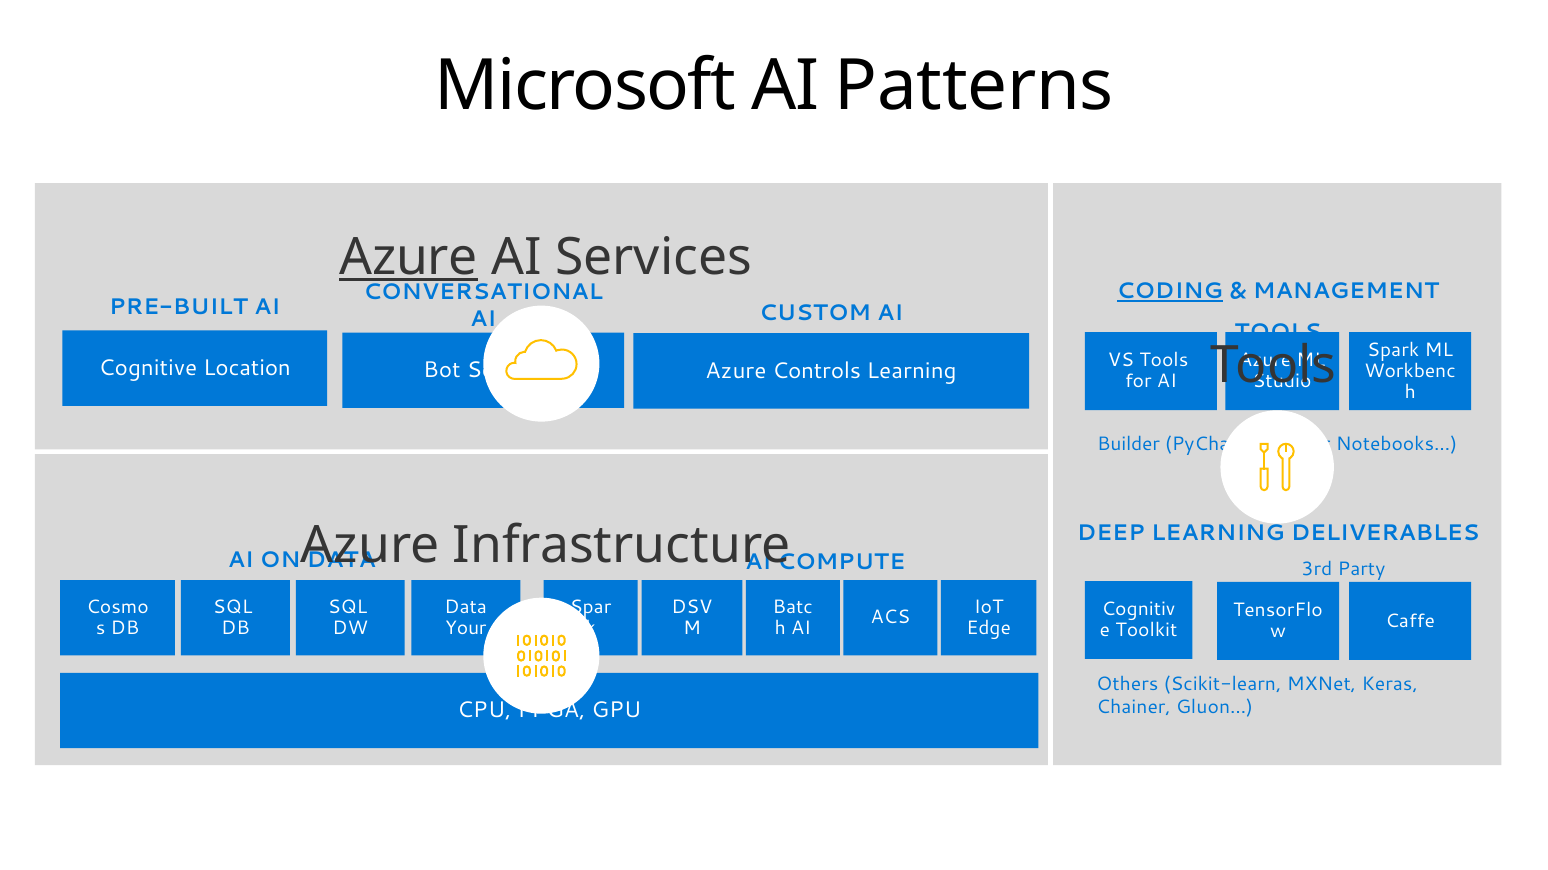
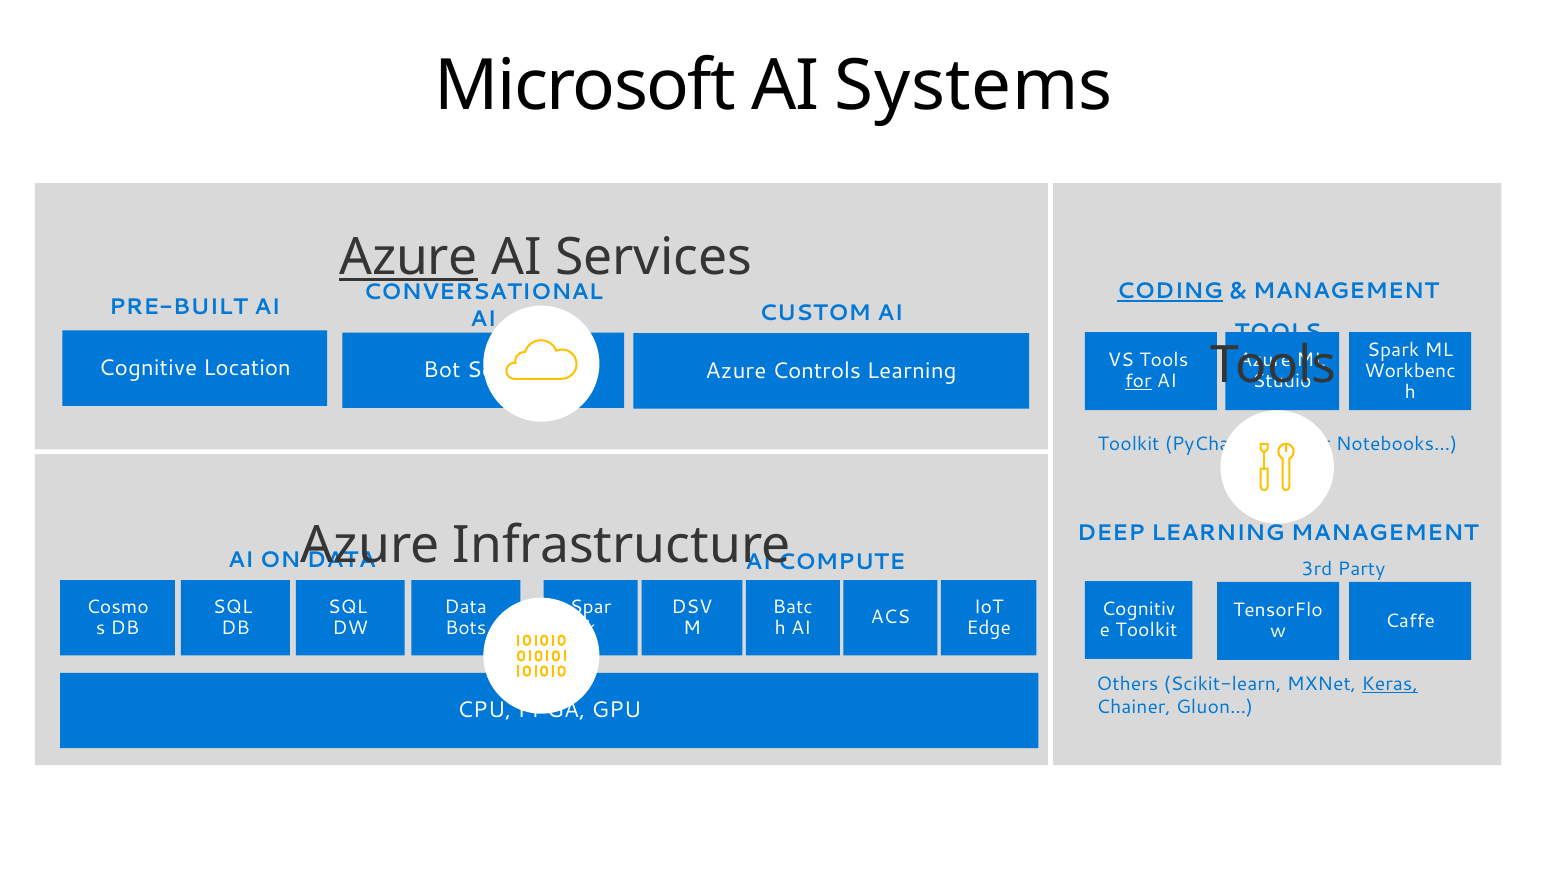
Patterns: Patterns -> Systems
for underline: none -> present
Builder at (1129, 444): Builder -> Toolkit
LEARNING DELIVERABLES: DELIVERABLES -> MANAGEMENT
Your: Your -> Bots
Keras underline: none -> present
